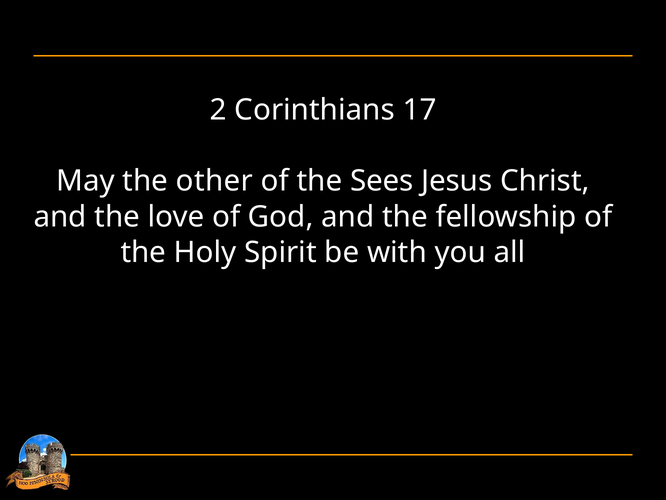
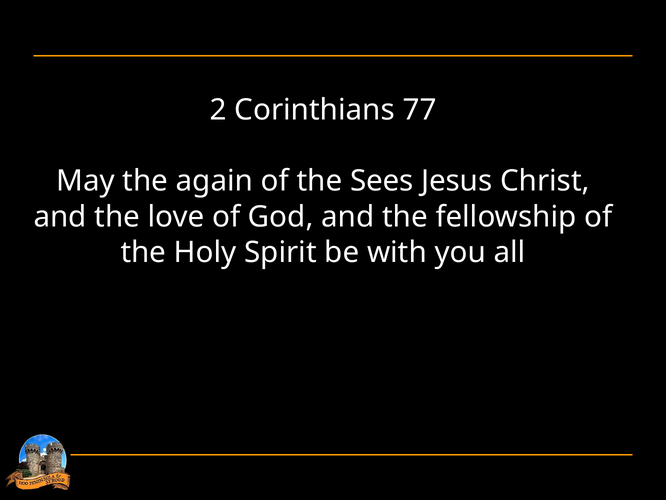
17: 17 -> 77
other: other -> again
